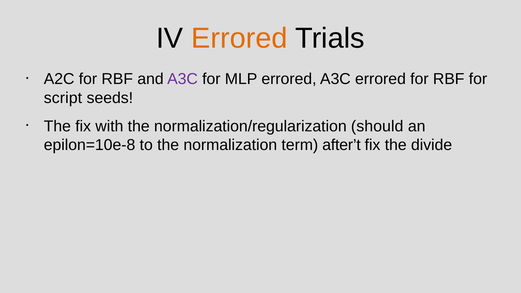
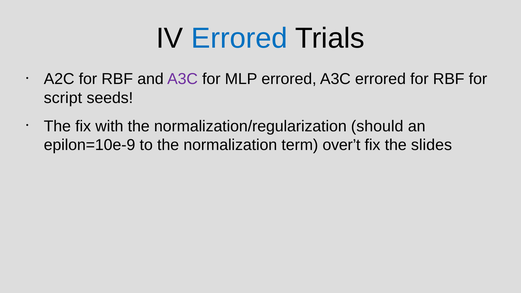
Errored at (239, 38) colour: orange -> blue
epilon=10e-8: epilon=10e-8 -> epilon=10e-9
after’t: after’t -> over’t
divide: divide -> slides
